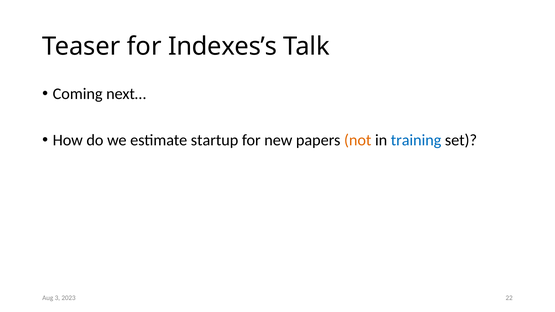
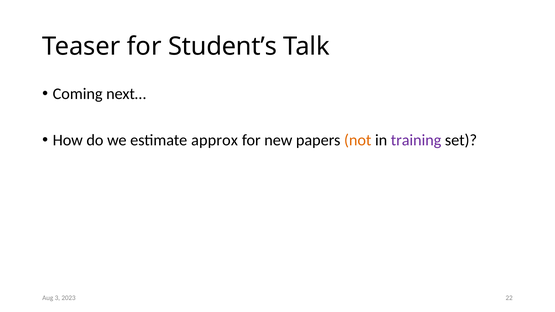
Indexes’s: Indexes’s -> Student’s
startup: startup -> approx
training colour: blue -> purple
